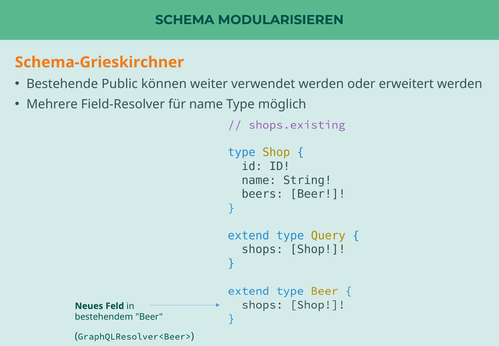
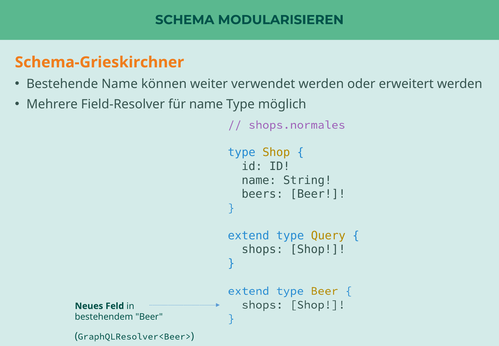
Bestehende Public: Public -> Name
shops.existing: shops.existing -> shops.normales
